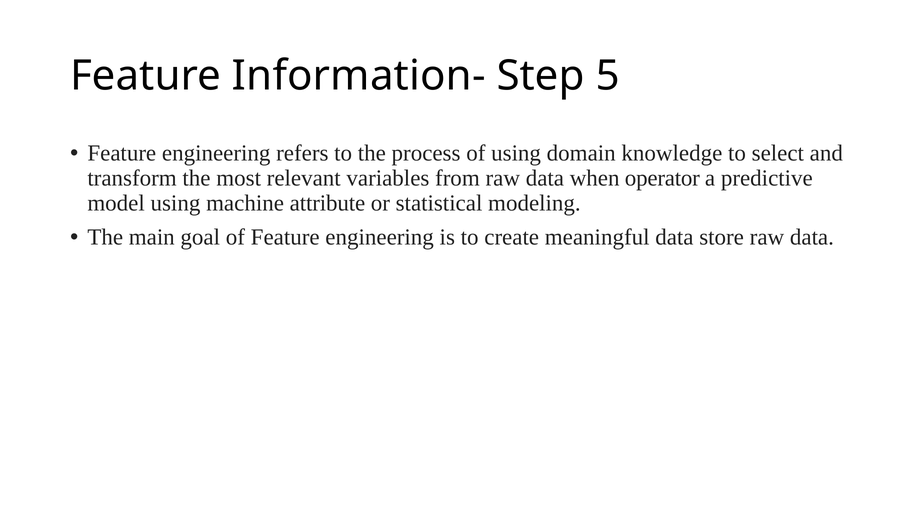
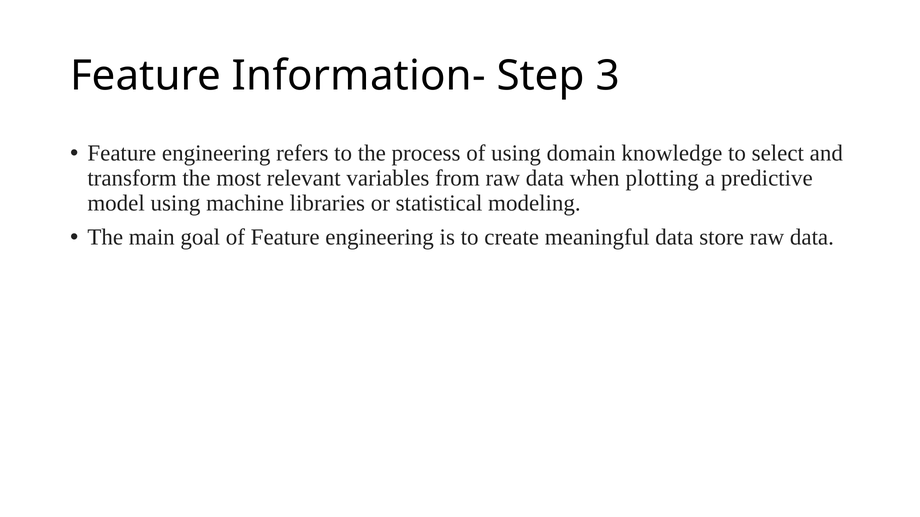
5: 5 -> 3
operator: operator -> plotting
attribute: attribute -> libraries
